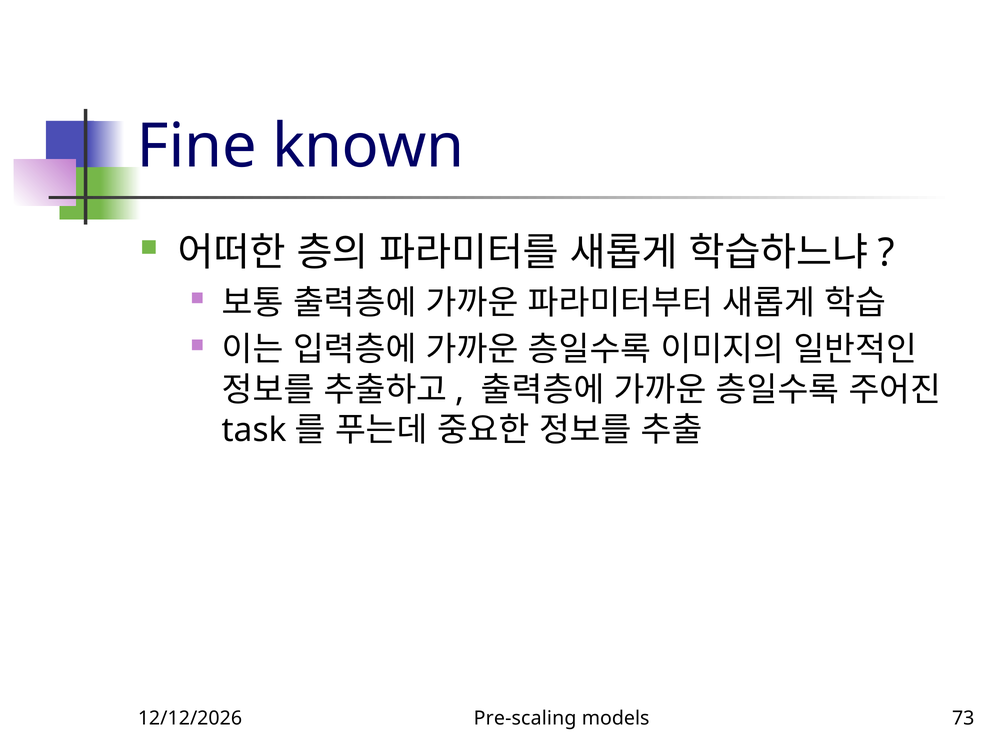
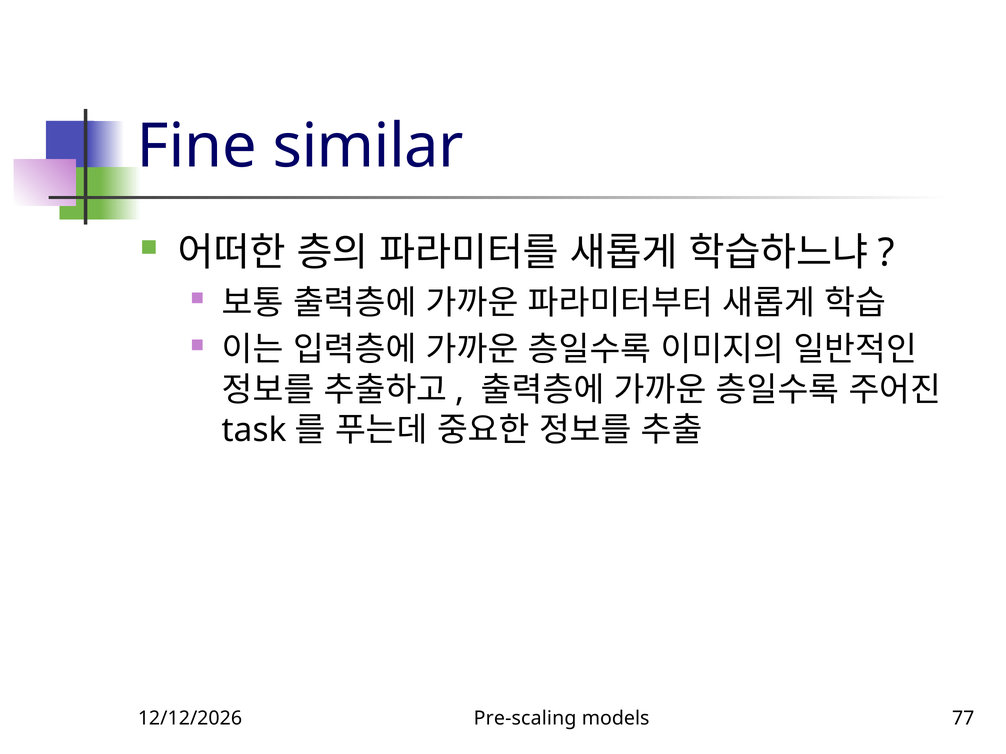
known: known -> similar
73: 73 -> 77
